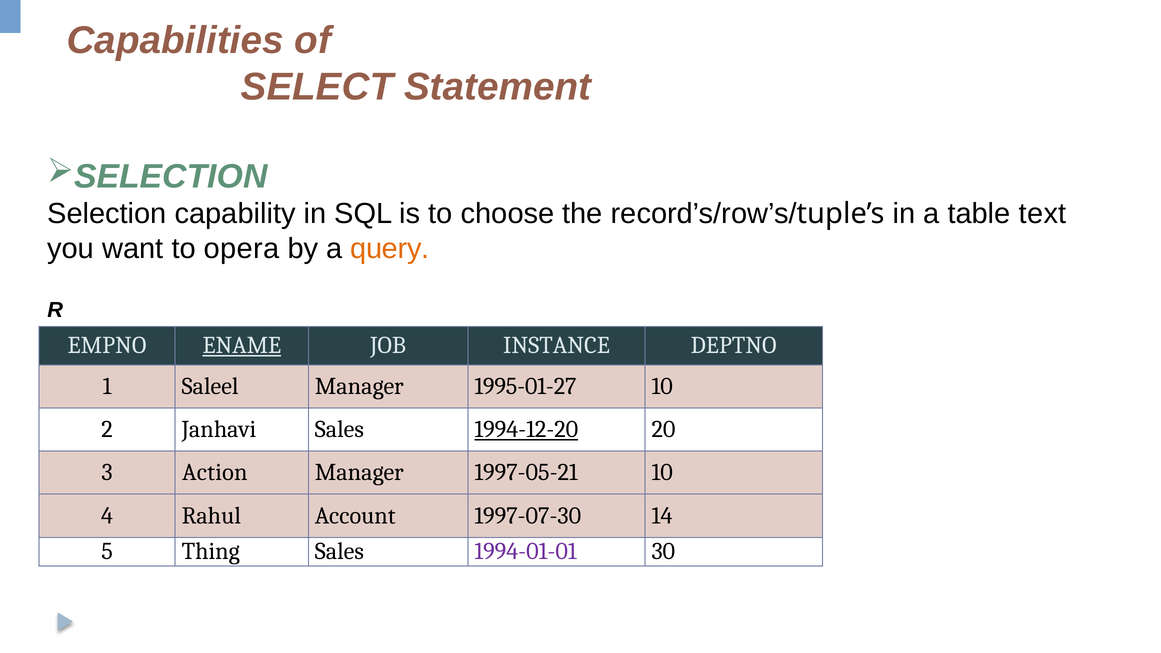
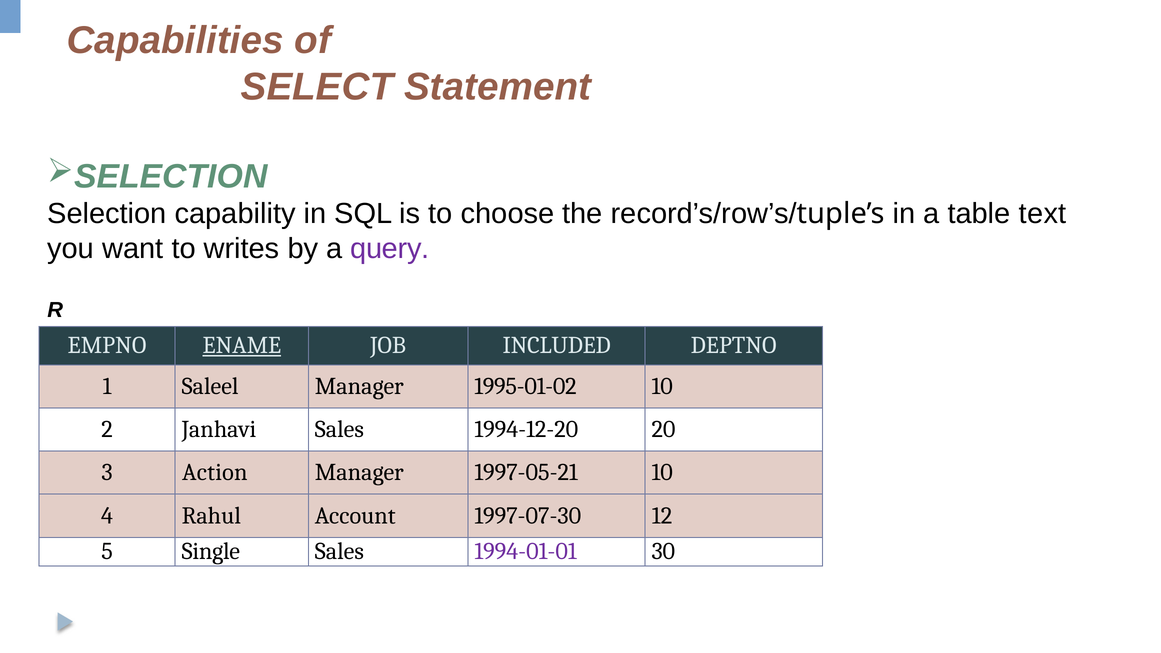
opera: opera -> writes
query colour: orange -> purple
INSTANCE: INSTANCE -> INCLUDED
1995-01-27: 1995-01-27 -> 1995-01-02
1994-12-20 underline: present -> none
14: 14 -> 12
Thing: Thing -> Single
